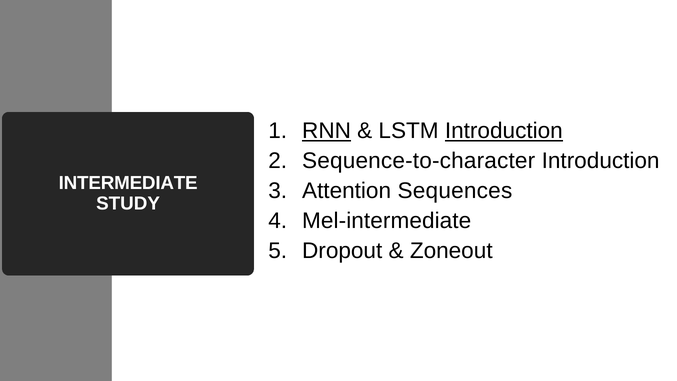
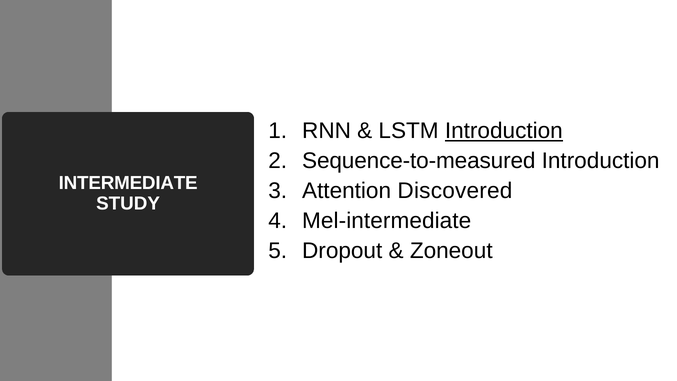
RNN underline: present -> none
Sequence-to-character: Sequence-to-character -> Sequence-to-measured
Sequences: Sequences -> Discovered
